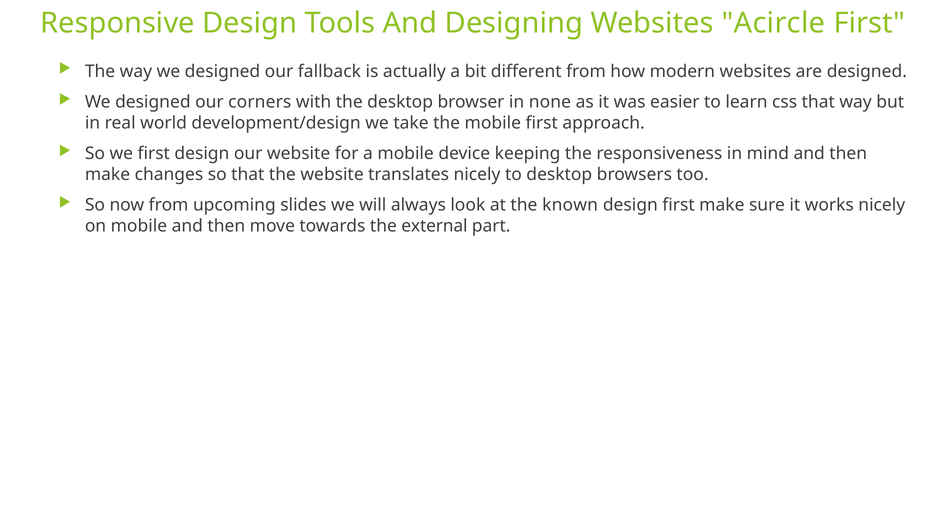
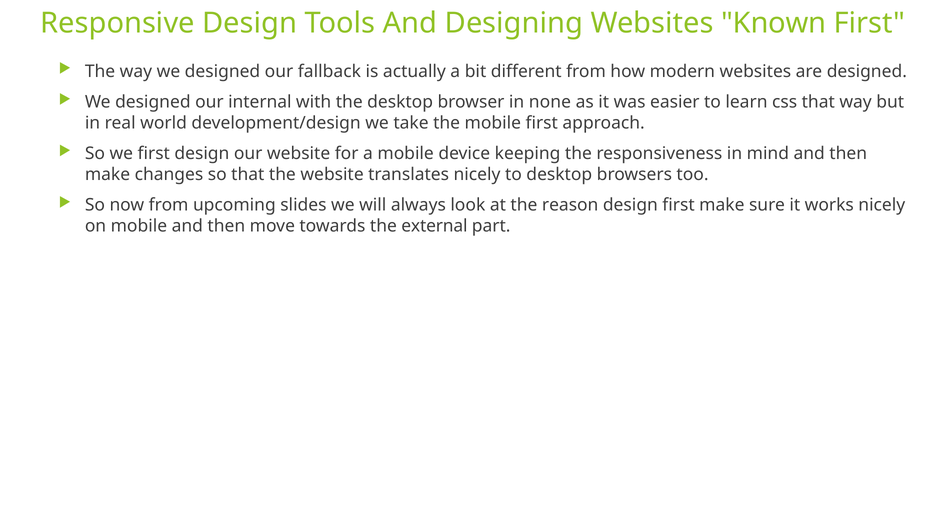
Acircle: Acircle -> Known
corners: corners -> internal
known: known -> reason
